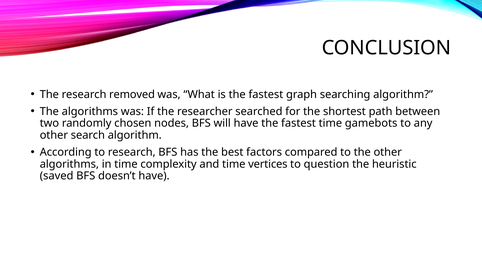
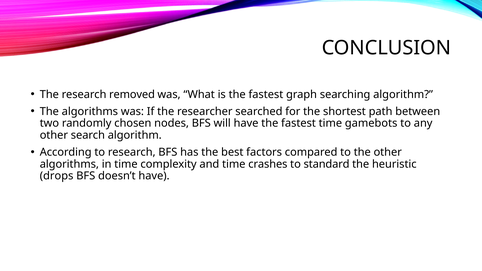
vertices: vertices -> crashes
question: question -> standard
saved: saved -> drops
